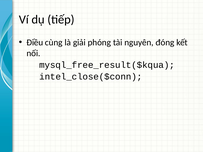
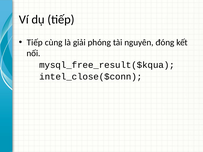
Điều at (35, 42): Điều -> Tiếp
